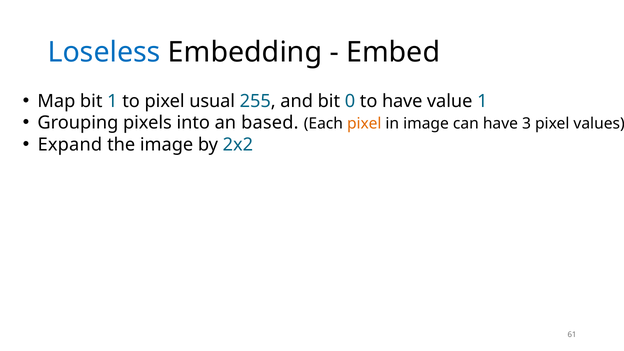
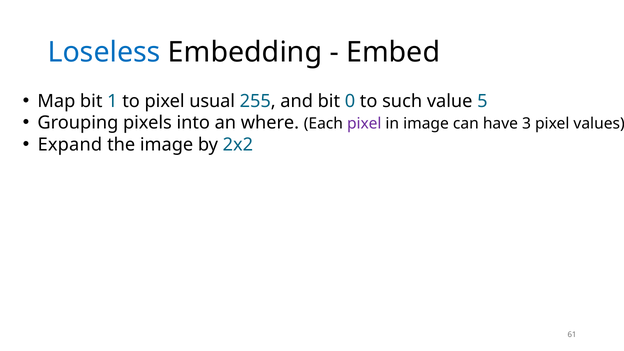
to have: have -> such
value 1: 1 -> 5
based: based -> where
pixel at (364, 124) colour: orange -> purple
